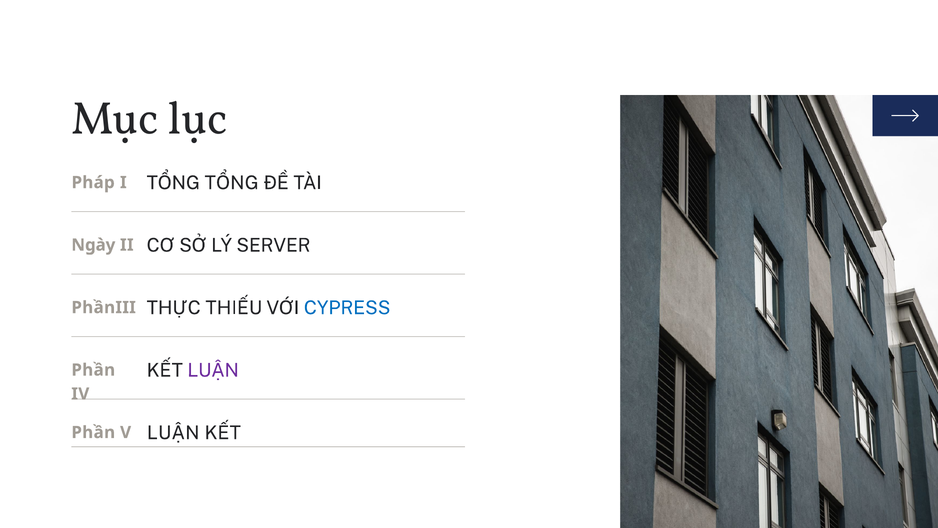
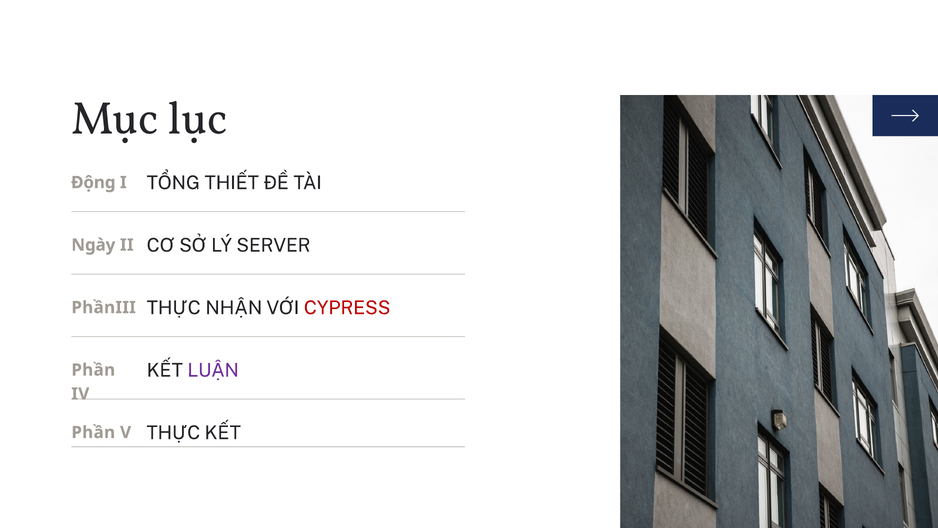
Pháp: Pháp -> Động
TỔNG TỔNG: TỔNG -> THIẾT
THIẾU: THIẾU -> NHẬN
CYPRESS colour: blue -> red
V LUẬN: LUẬN -> THỰC
